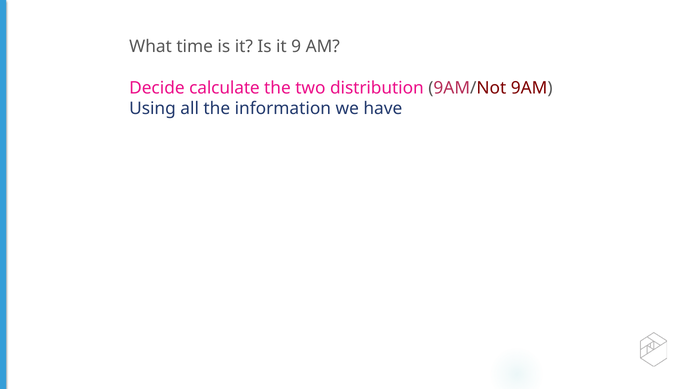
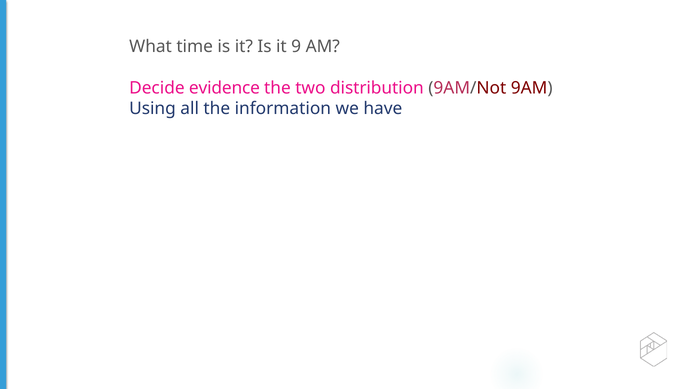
calculate: calculate -> evidence
